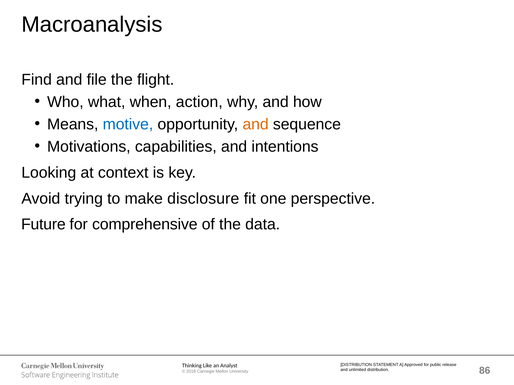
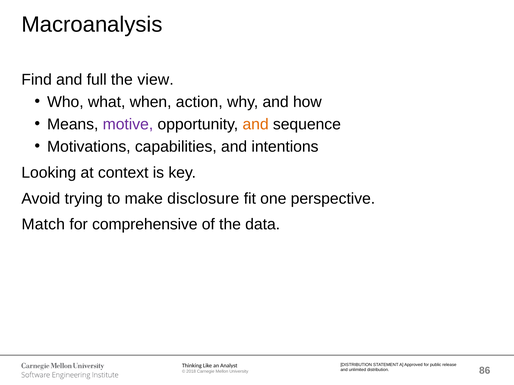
file: file -> full
flight: flight -> view
motive colour: blue -> purple
Future: Future -> Match
